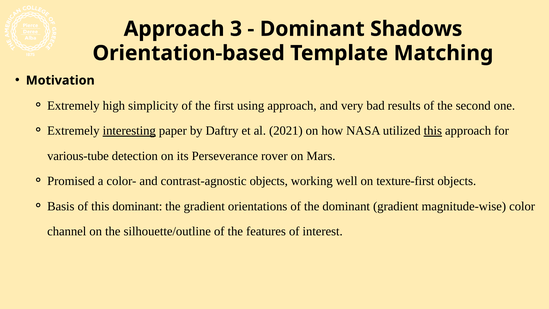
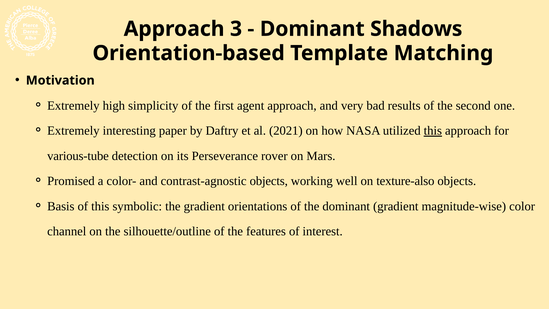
using: using -> agent
interesting underline: present -> none
texture-first: texture-first -> texture-also
this dominant: dominant -> symbolic
